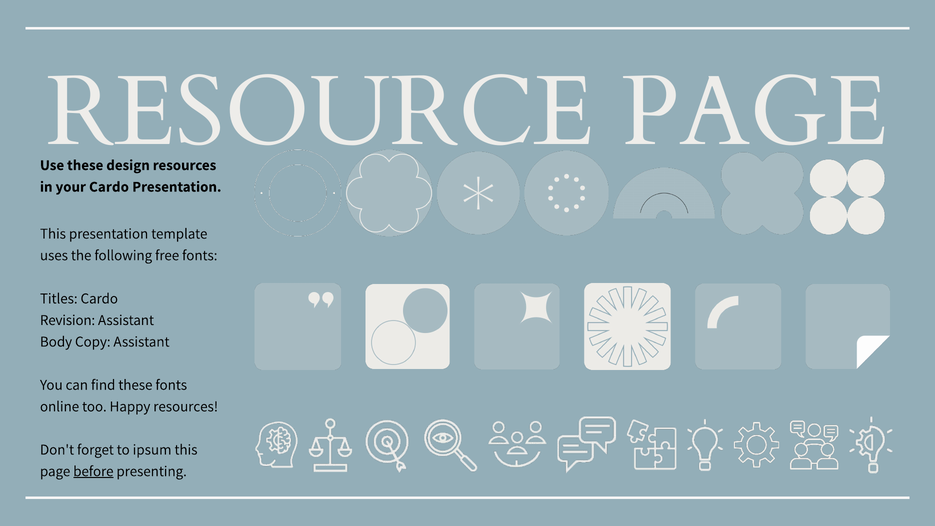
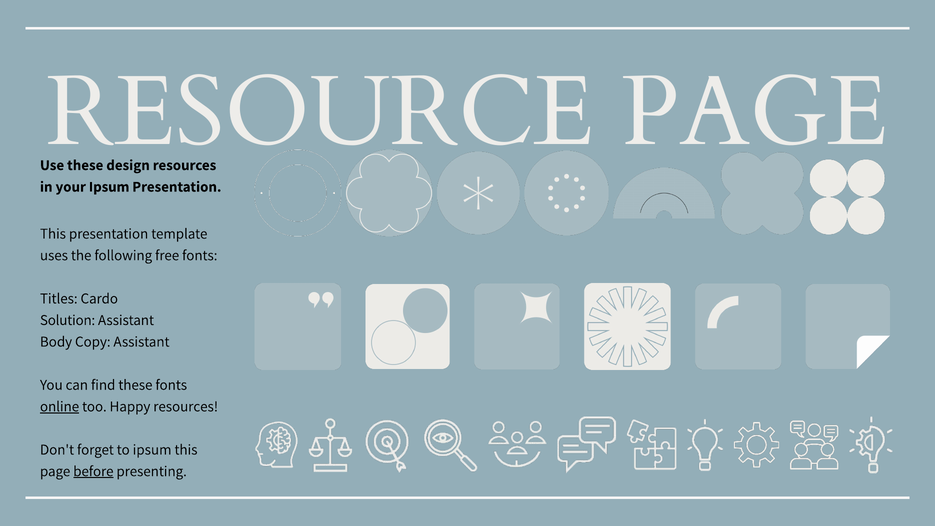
your Cardo: Cardo -> Ipsum
Revision: Revision -> Solution
online underline: none -> present
